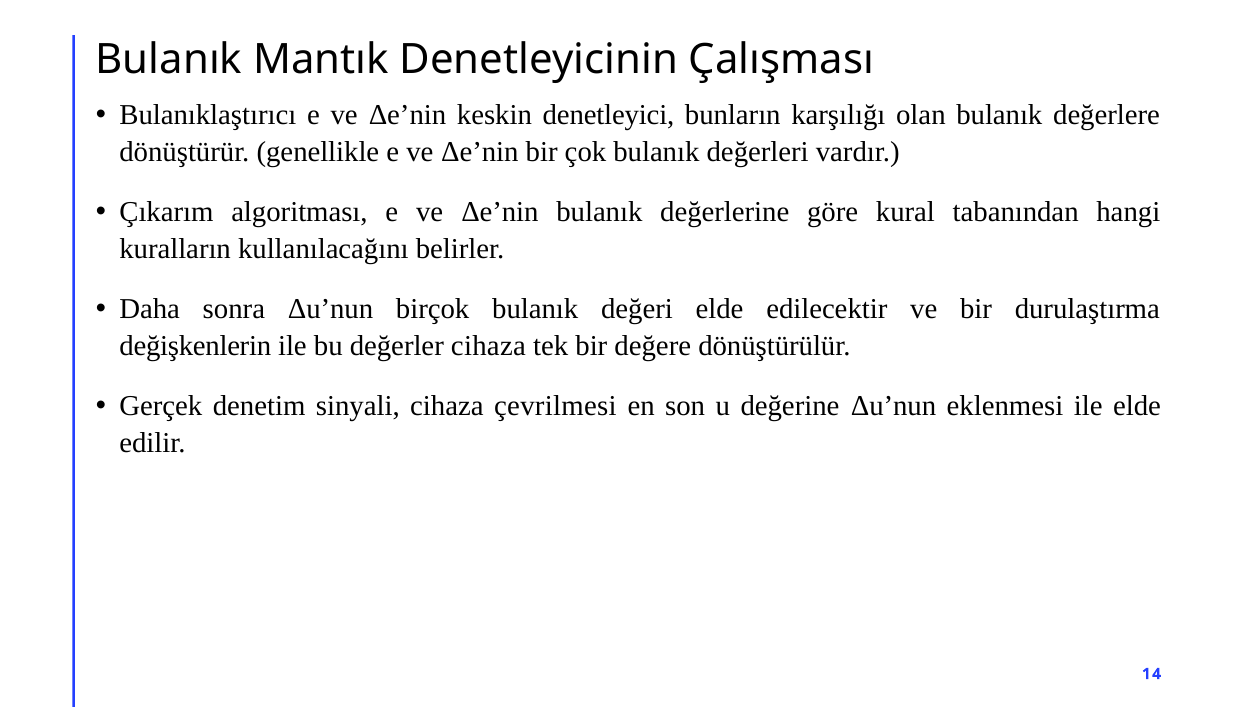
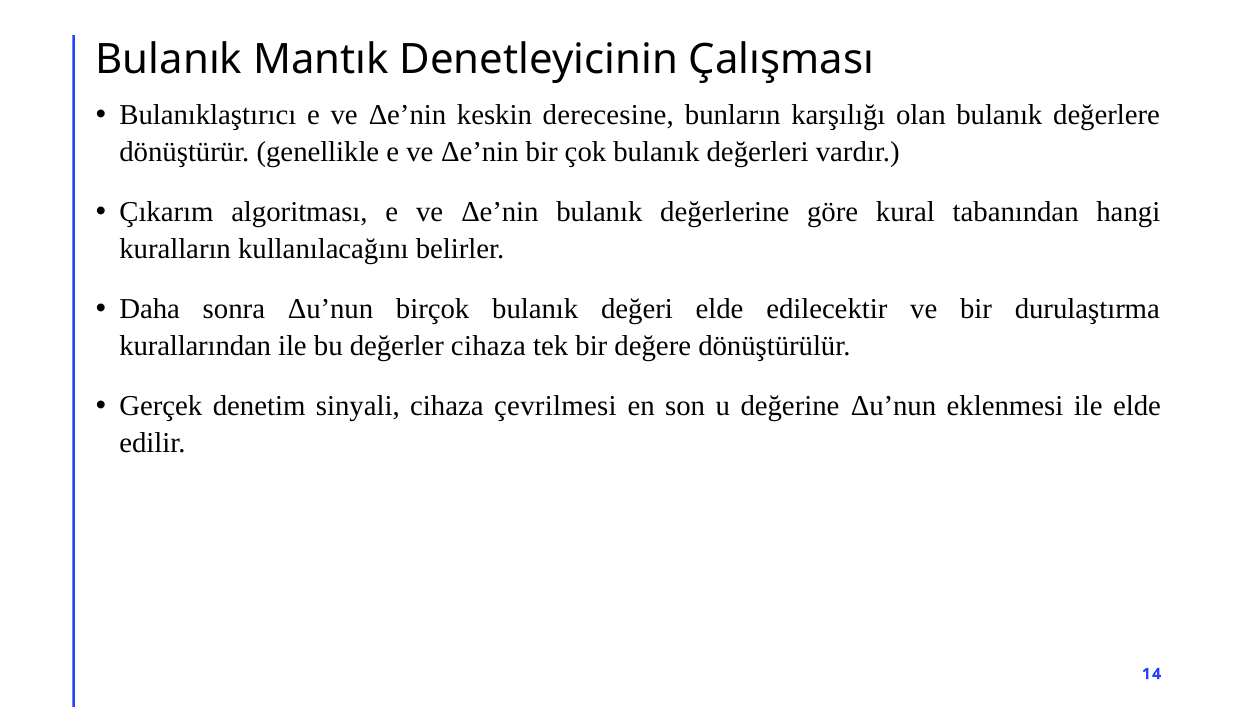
denetleyici: denetleyici -> derecesine
değişkenlerin: değişkenlerin -> kurallarından
